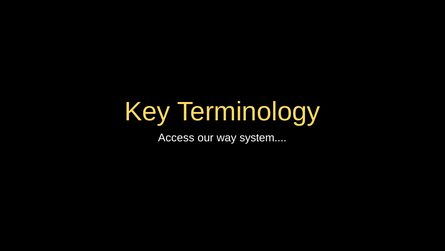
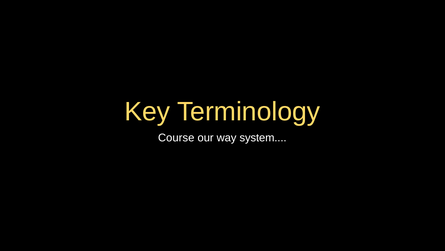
Access: Access -> Course
